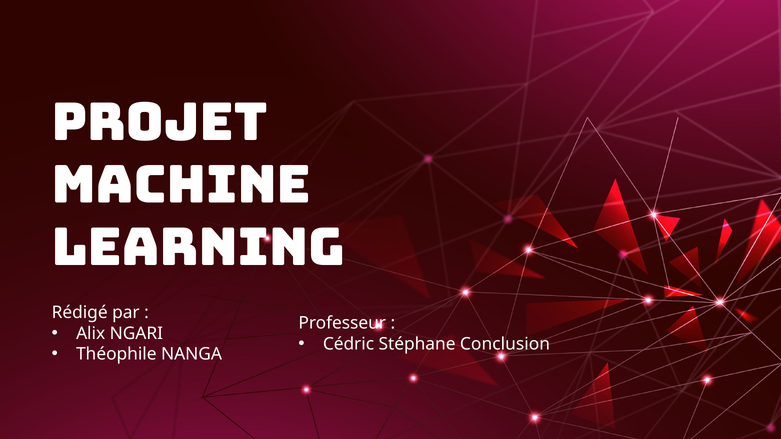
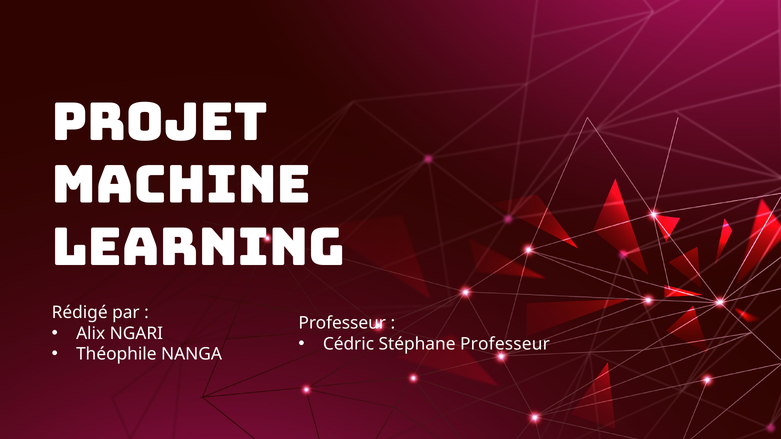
Stéphane Conclusion: Conclusion -> Professeur
